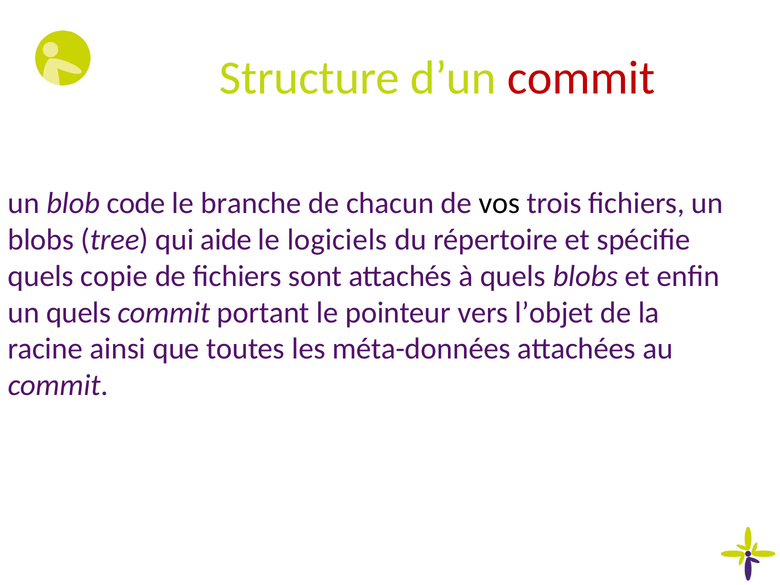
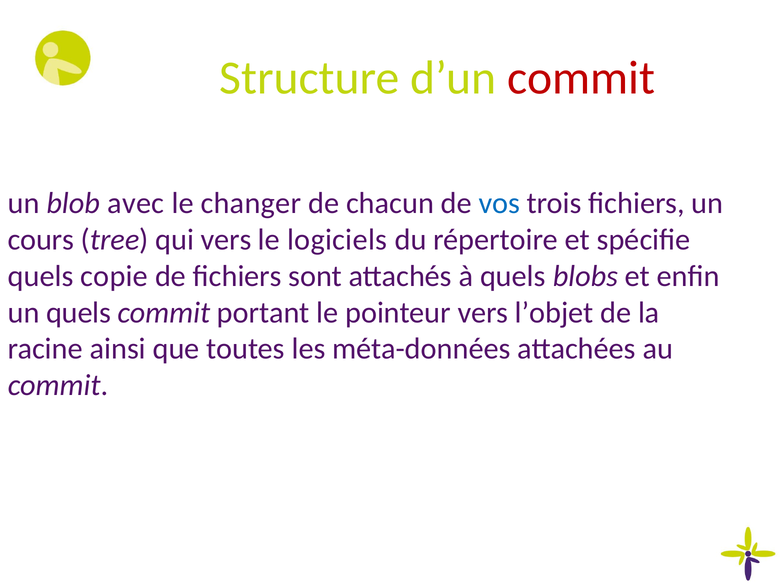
code: code -> avec
branche: branche -> changer
vos colour: black -> blue
blobs at (41, 240): blobs -> cours
qui aide: aide -> vers
